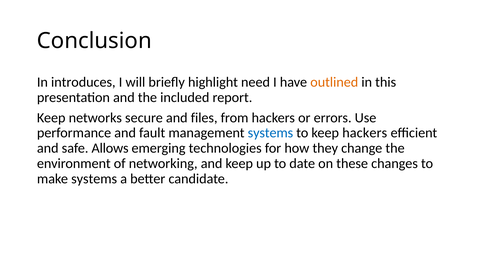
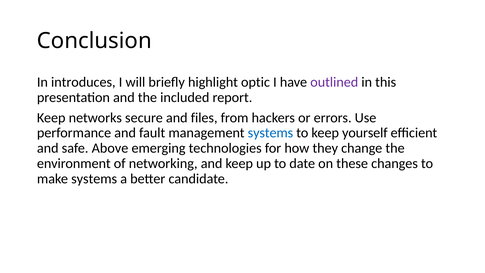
need: need -> optic
outlined colour: orange -> purple
keep hackers: hackers -> yourself
Allows: Allows -> Above
